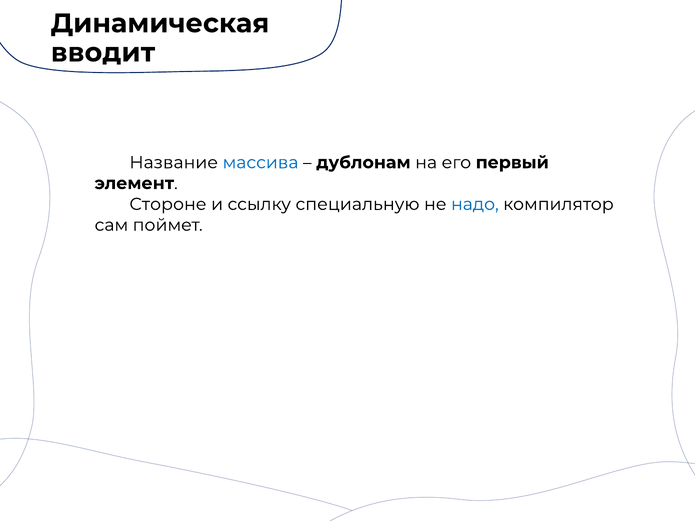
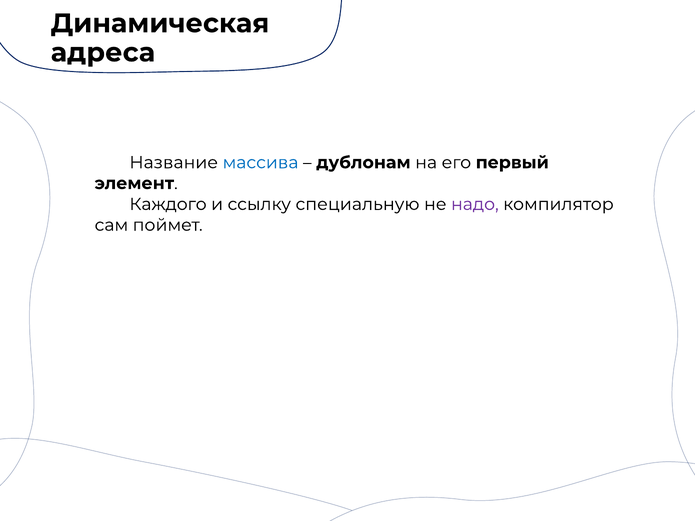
вводит: вводит -> адреса
Стороне: Стороне -> Каждого
надо colour: blue -> purple
